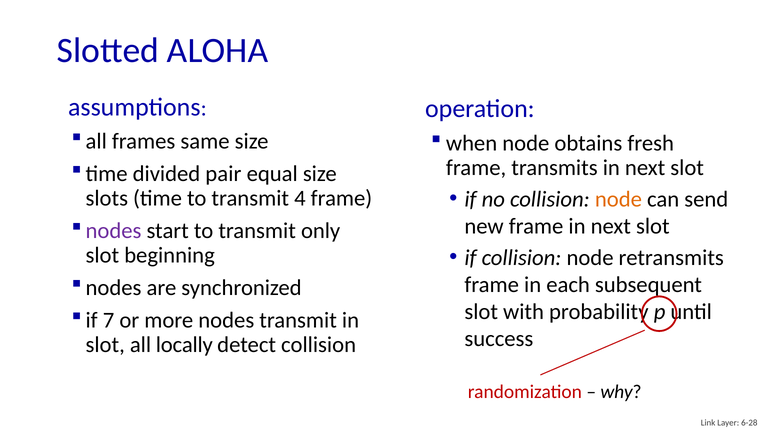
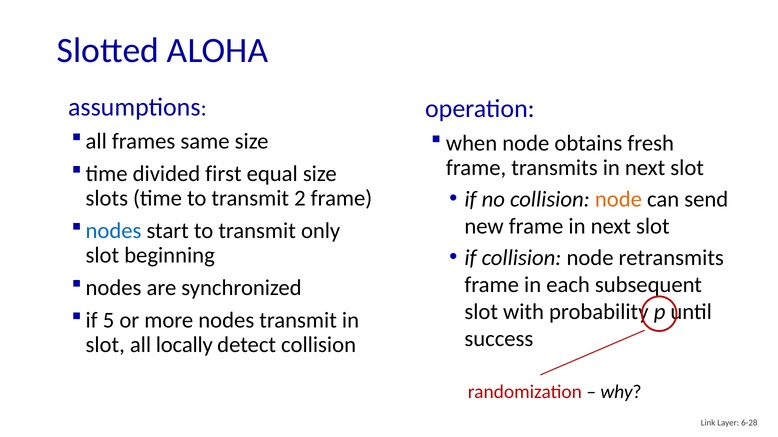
pair: pair -> first
4: 4 -> 2
nodes at (114, 231) colour: purple -> blue
7: 7 -> 5
